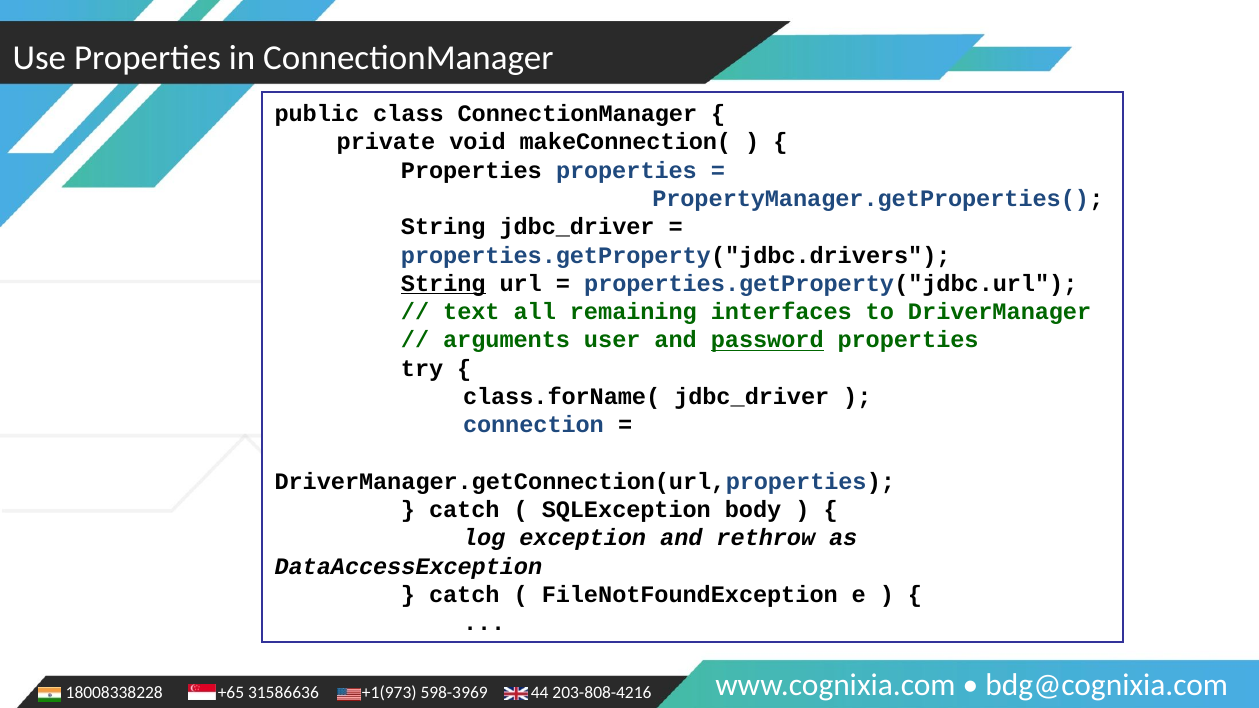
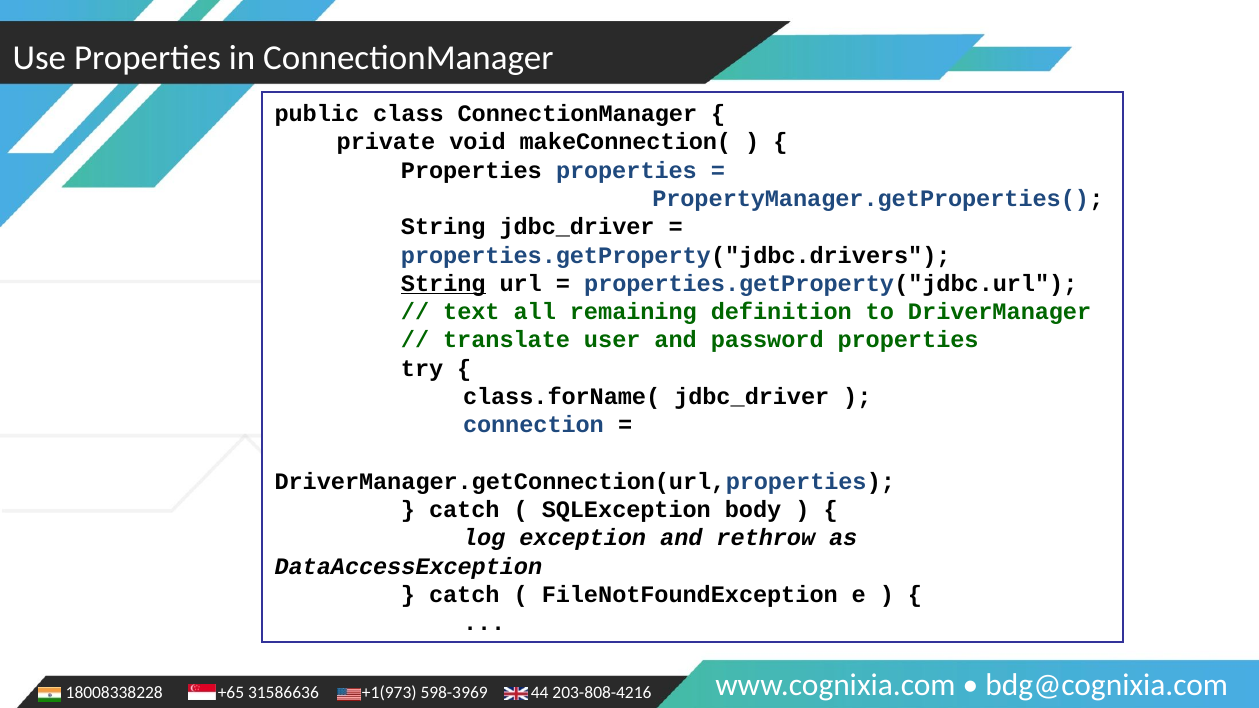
interfaces: interfaces -> definition
arguments: arguments -> translate
password underline: present -> none
